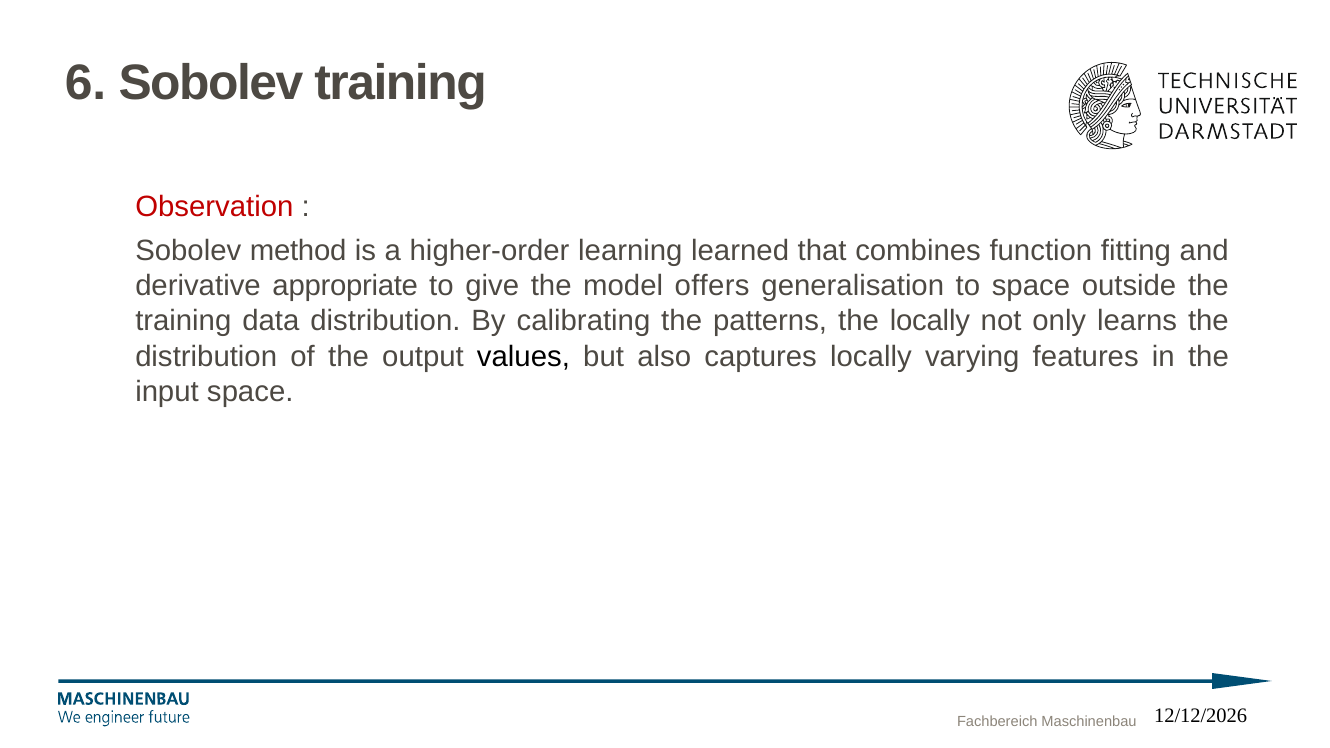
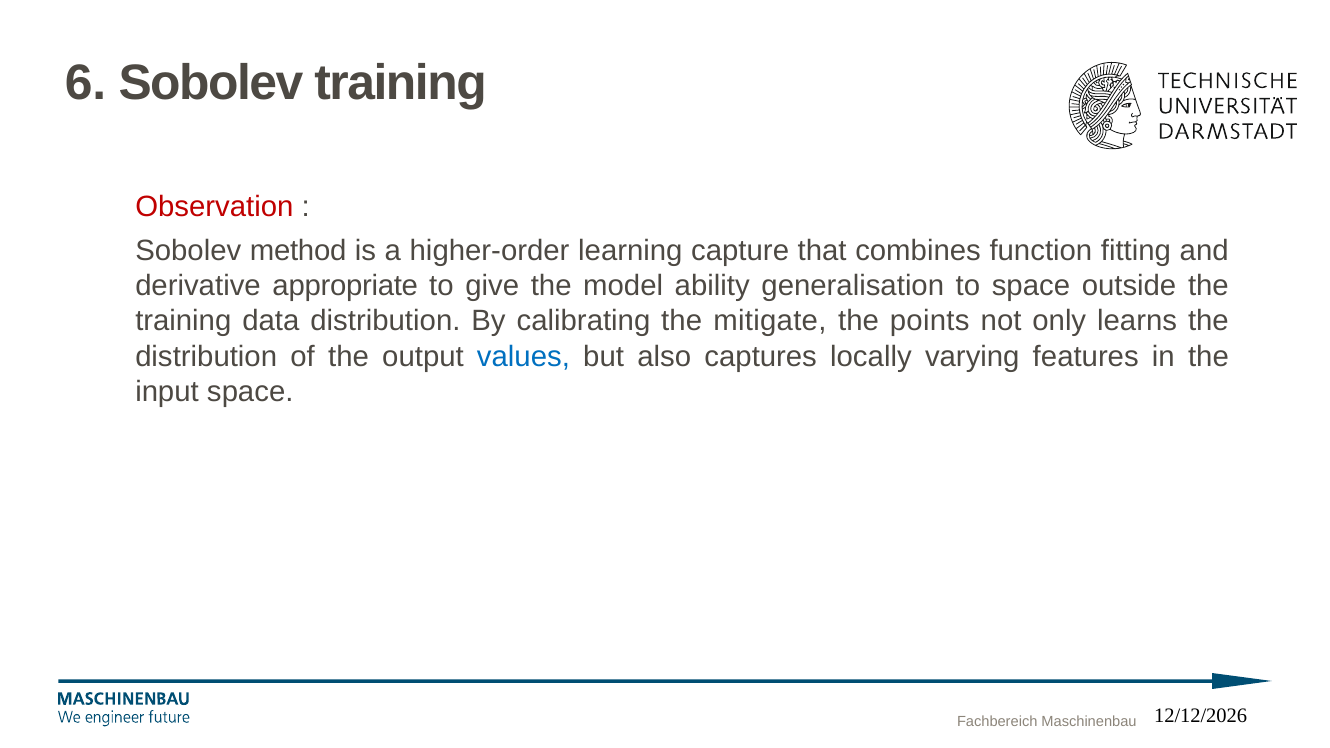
learned: learned -> capture
offers: offers -> ability
patterns: patterns -> mitigate
the locally: locally -> points
values colour: black -> blue
